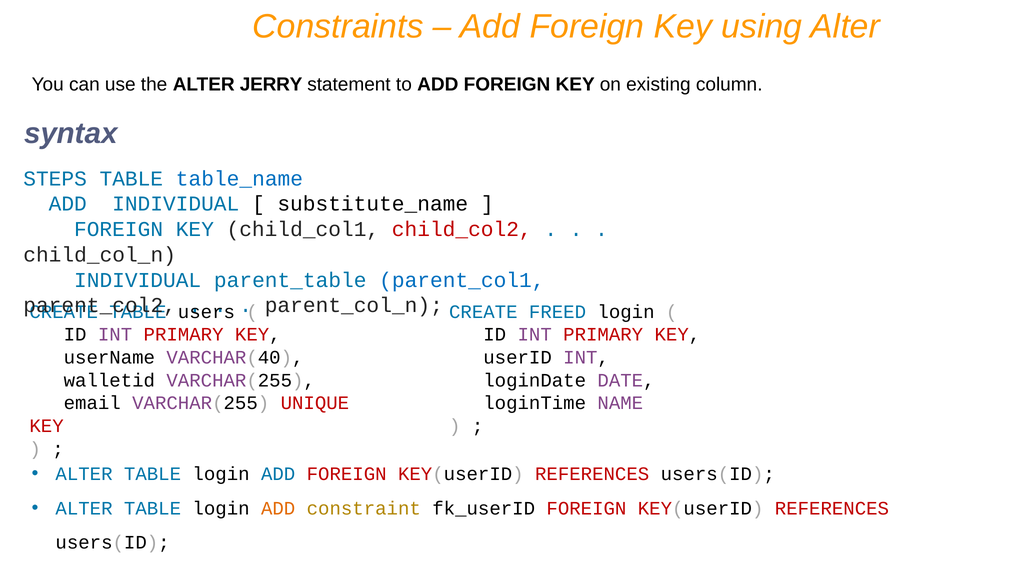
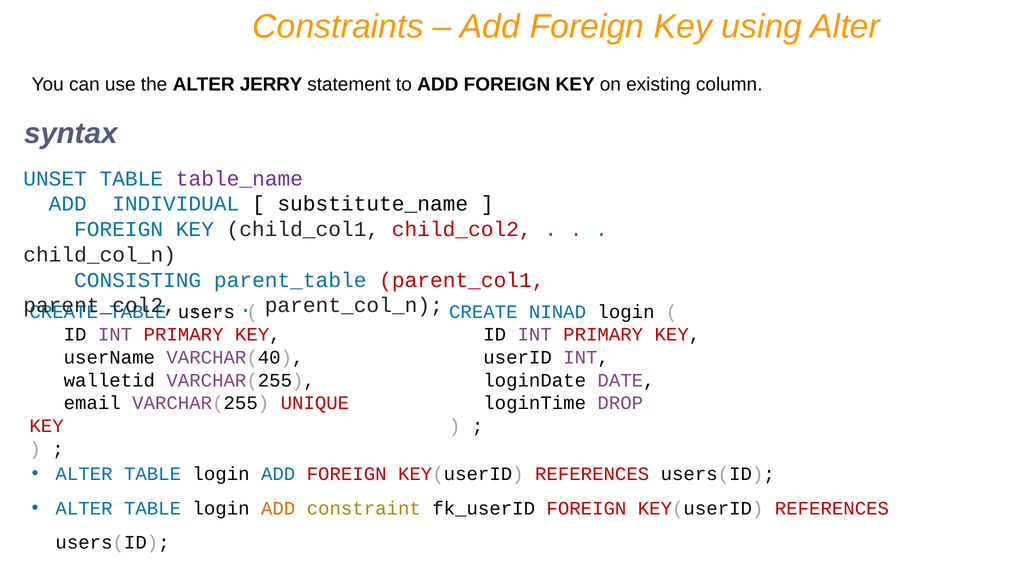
STEPS: STEPS -> UNSET
table_name colour: blue -> purple
INDIVIDUAL at (138, 280): INDIVIDUAL -> CONSISTING
parent_col1 colour: blue -> red
FREED: FREED -> NINAD
NAME: NAME -> DROP
